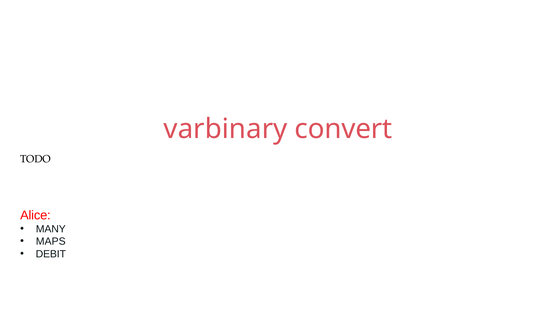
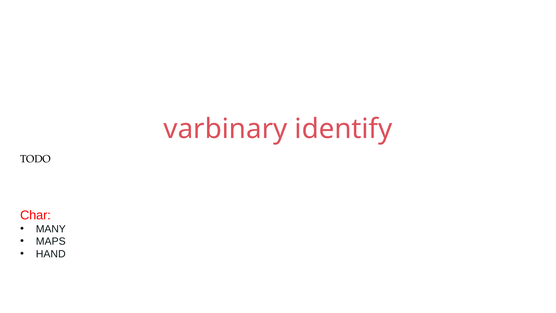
convert: convert -> identify
Alice: Alice -> Char
DEBIT: DEBIT -> HAND
